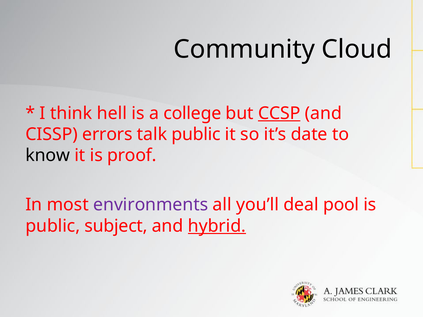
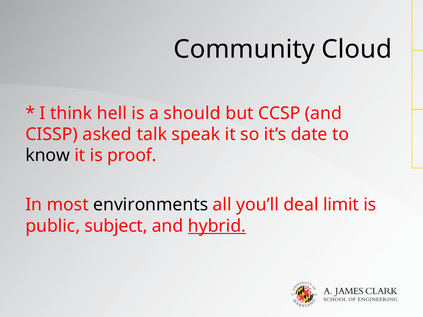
college: college -> should
CCSP underline: present -> none
errors: errors -> asked
talk public: public -> speak
environments colour: purple -> black
pool: pool -> limit
